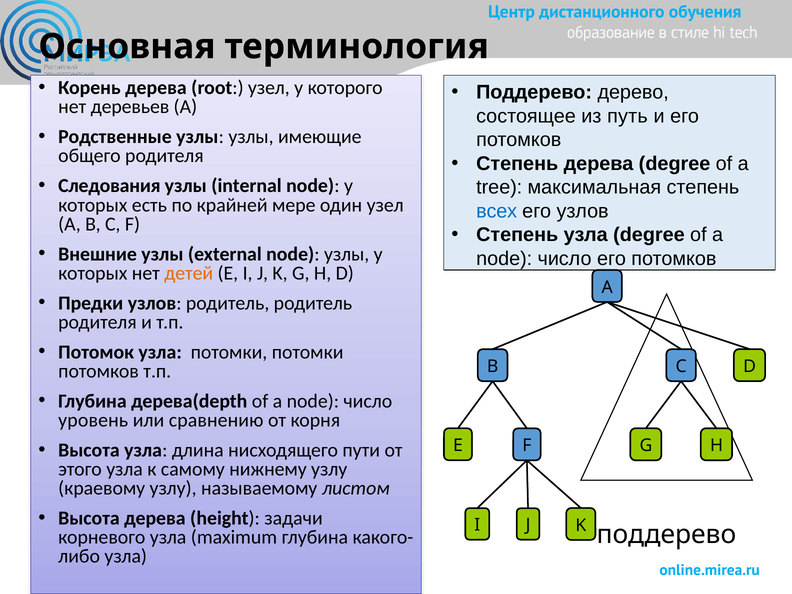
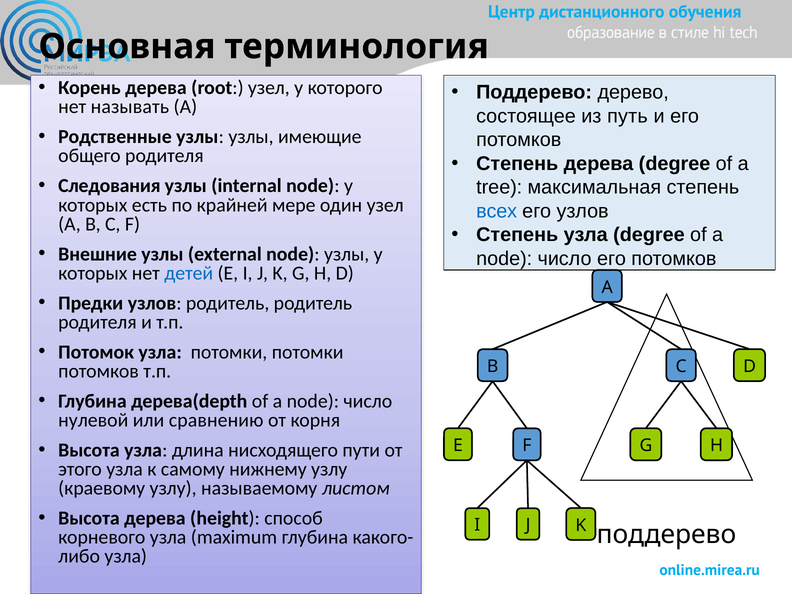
деревьев: деревьев -> называть
детей colour: orange -> blue
уровень: уровень -> нулевой
задачи: задачи -> способ
